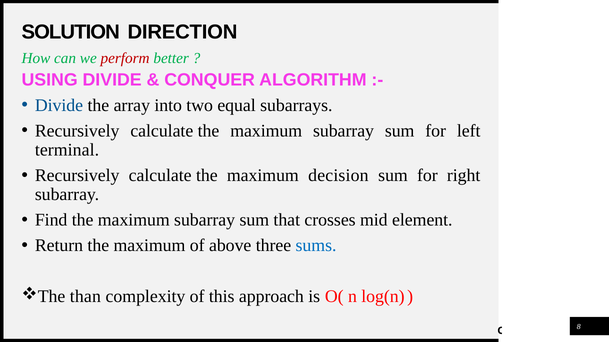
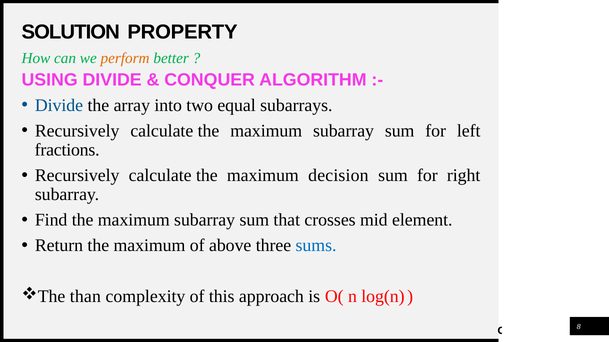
DIRECTION: DIRECTION -> PROPERTY
perform colour: red -> orange
terminal: terminal -> fractions
